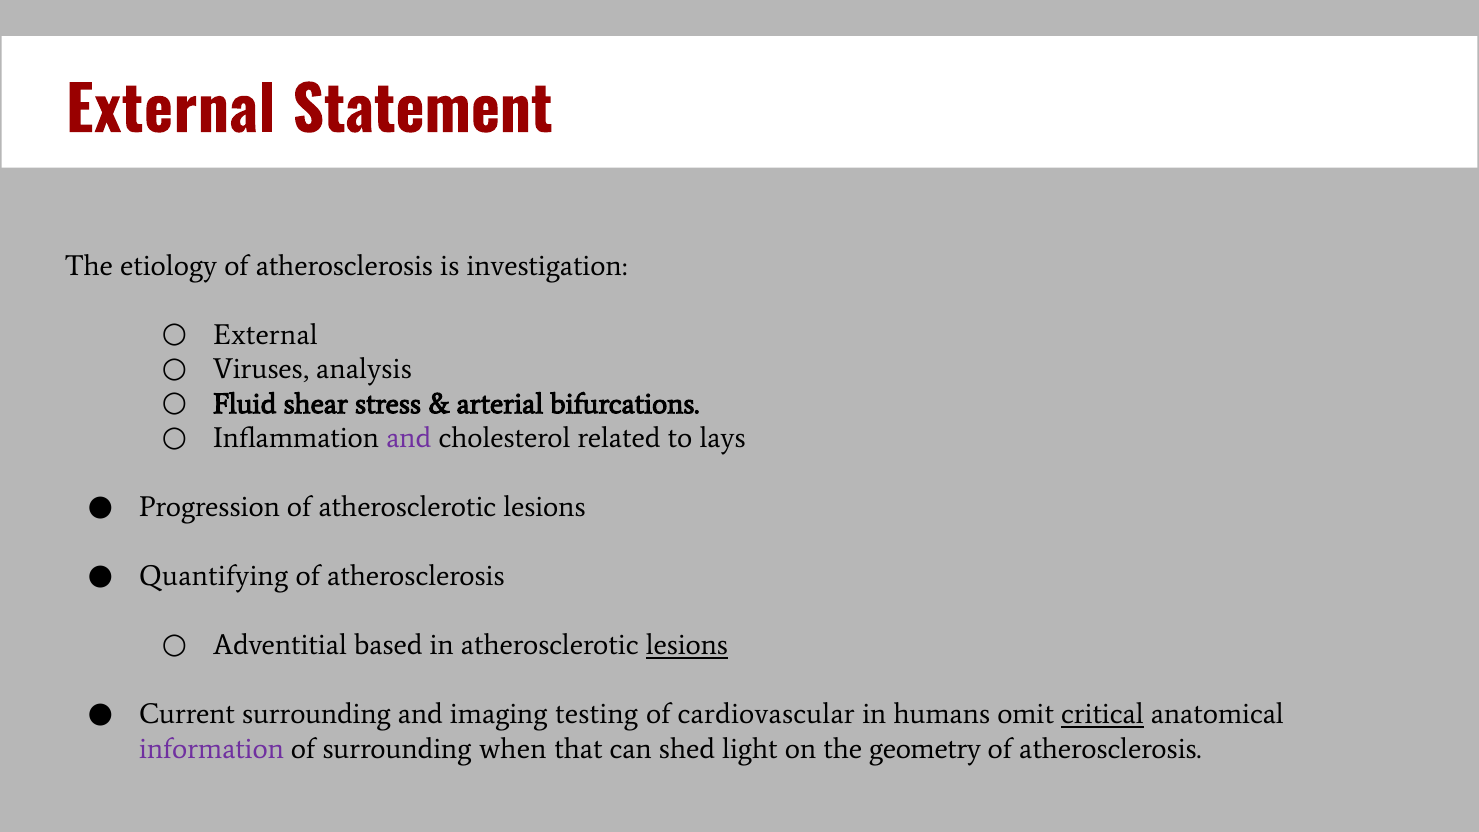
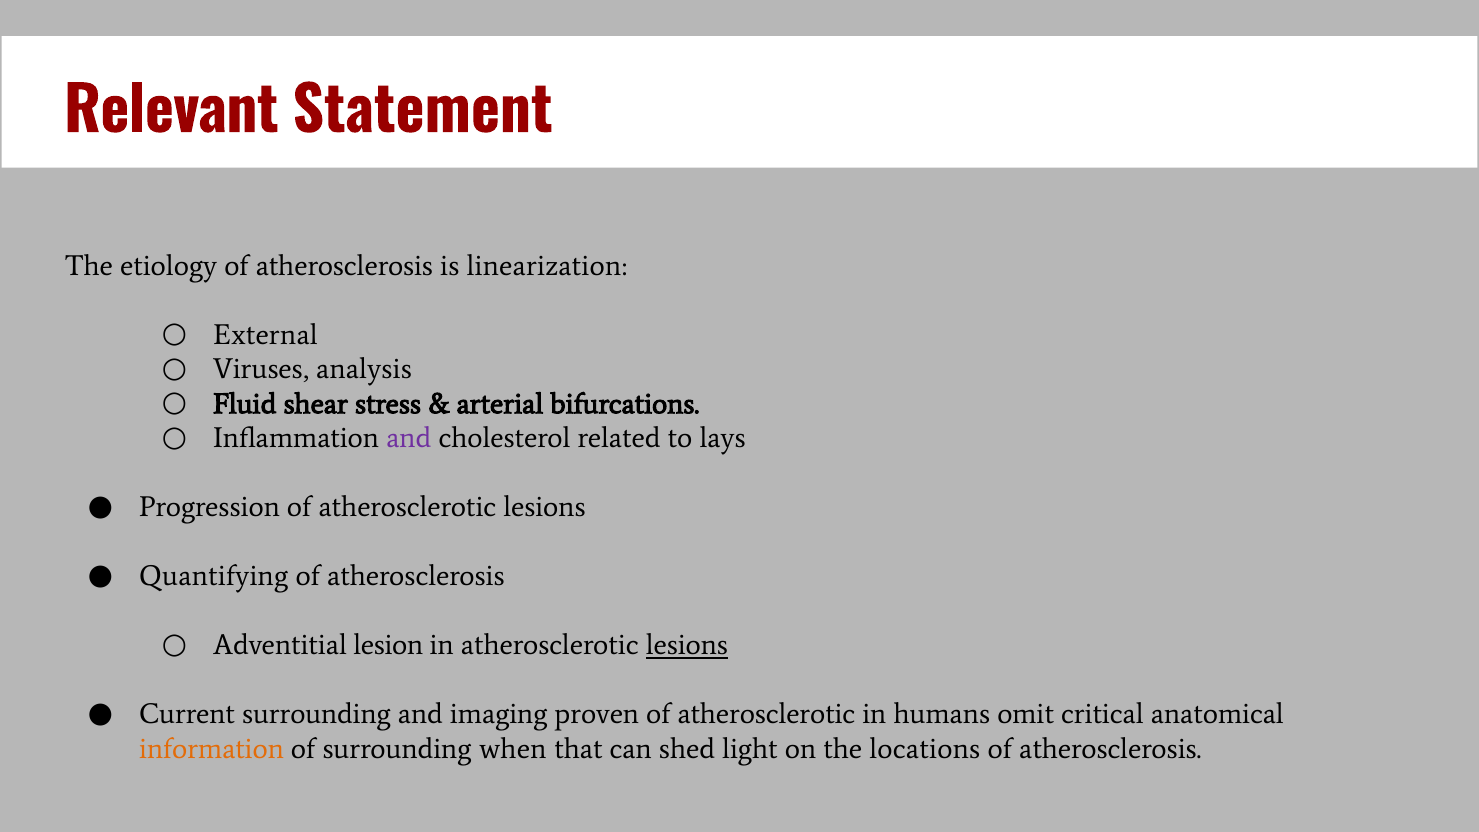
External at (171, 112): External -> Relevant
investigation: investigation -> linearization
based: based -> lesion
testing: testing -> proven
cardiovascular at (766, 714): cardiovascular -> atherosclerotic
critical underline: present -> none
information colour: purple -> orange
geometry: geometry -> locations
